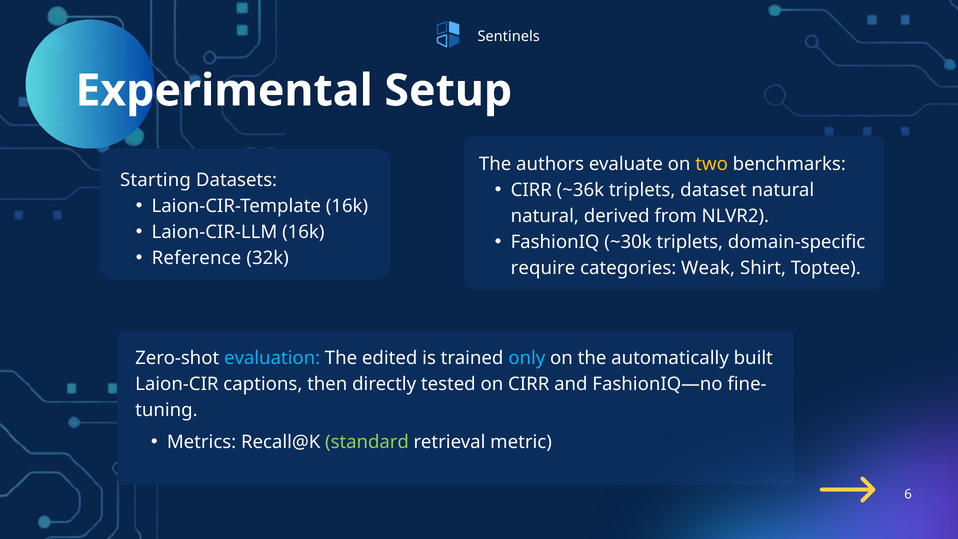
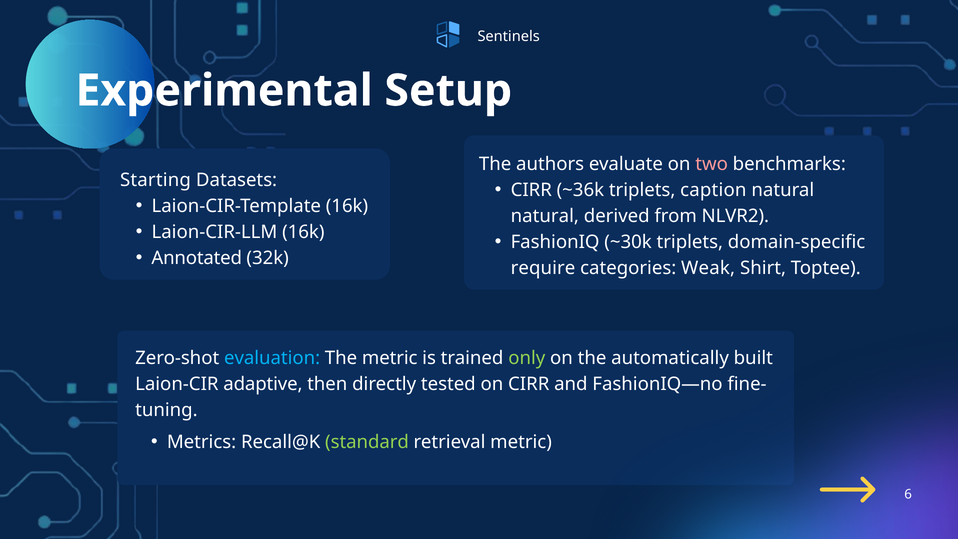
two colour: yellow -> pink
dataset: dataset -> caption
Reference: Reference -> Annotated
The edited: edited -> metric
only colour: light blue -> light green
captions: captions -> adaptive
